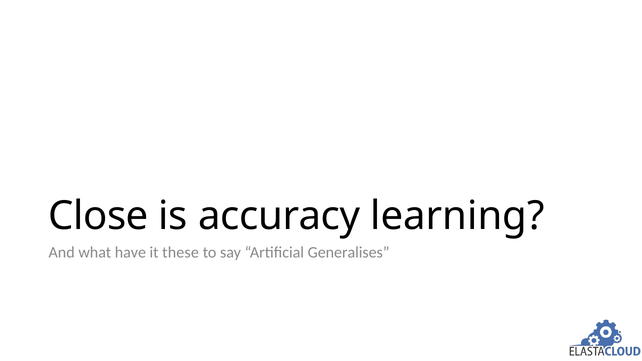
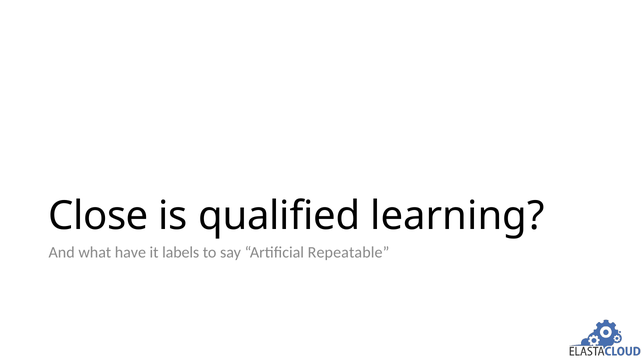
accuracy: accuracy -> qualified
these: these -> labels
Generalises: Generalises -> Repeatable
